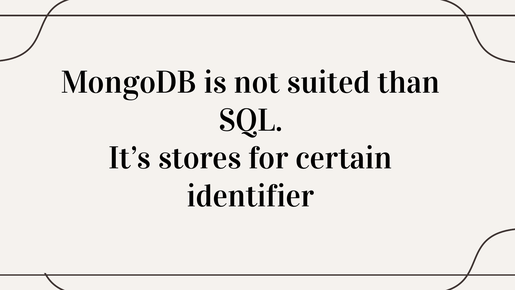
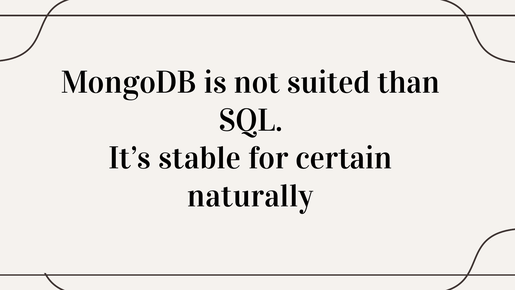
stores: stores -> stable
identifier: identifier -> naturally
